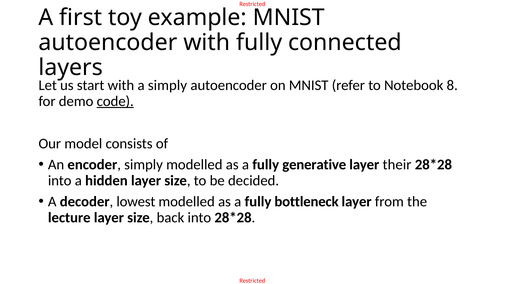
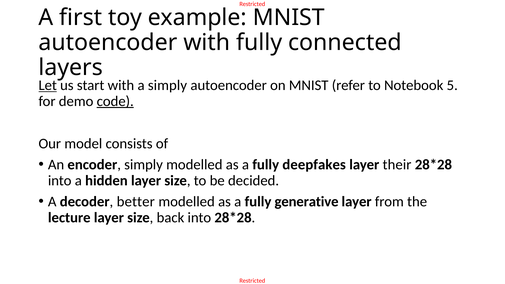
Let underline: none -> present
8: 8 -> 5
generative: generative -> deepfakes
lowest: lowest -> better
bottleneck: bottleneck -> generative
